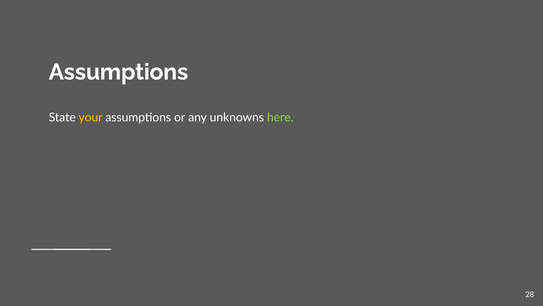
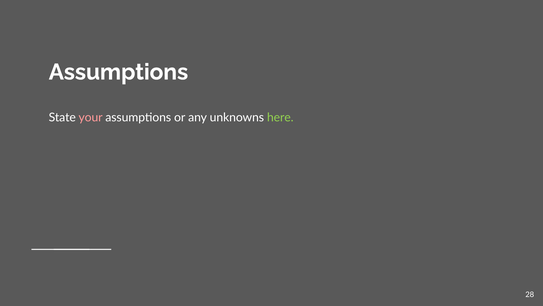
your colour: yellow -> pink
